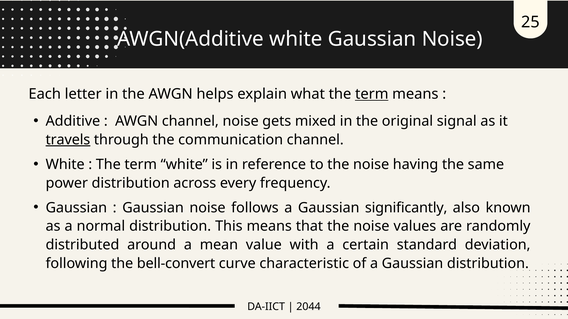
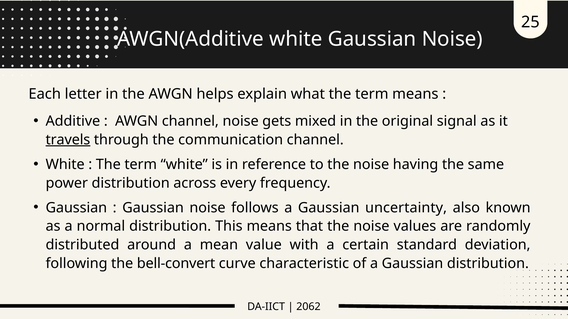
term at (372, 94) underline: present -> none
significantly: significantly -> uncertainty
2044: 2044 -> 2062
